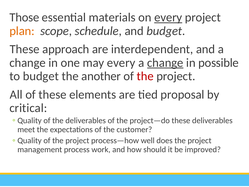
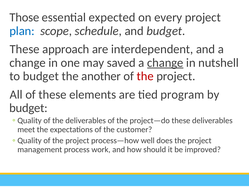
materials: materials -> expected
every at (168, 17) underline: present -> none
plan colour: orange -> blue
may every: every -> saved
possible: possible -> nutshell
proposal: proposal -> program
critical at (28, 108): critical -> budget
